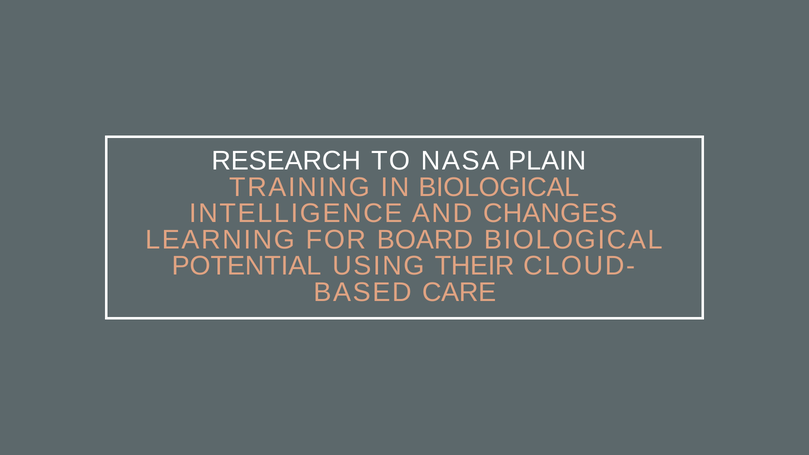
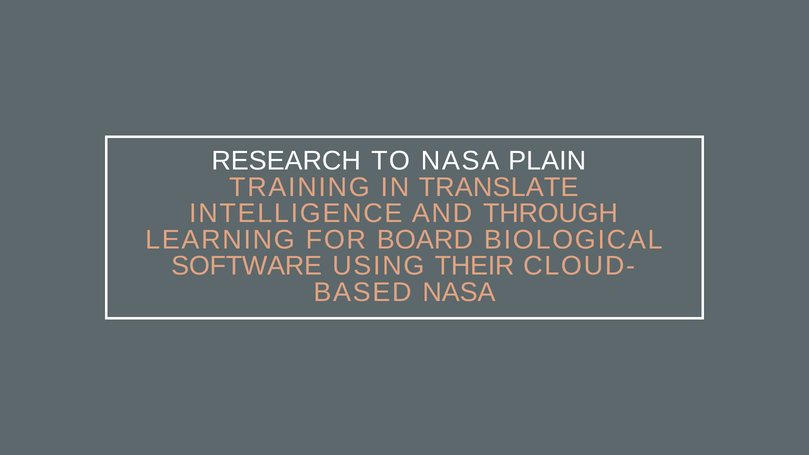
IN BIOLOGICAL: BIOLOGICAL -> TRANSLATE
CHANGES: CHANGES -> THROUGH
POTENTIAL: POTENTIAL -> SOFTWARE
CARE at (459, 292): CARE -> NASA
